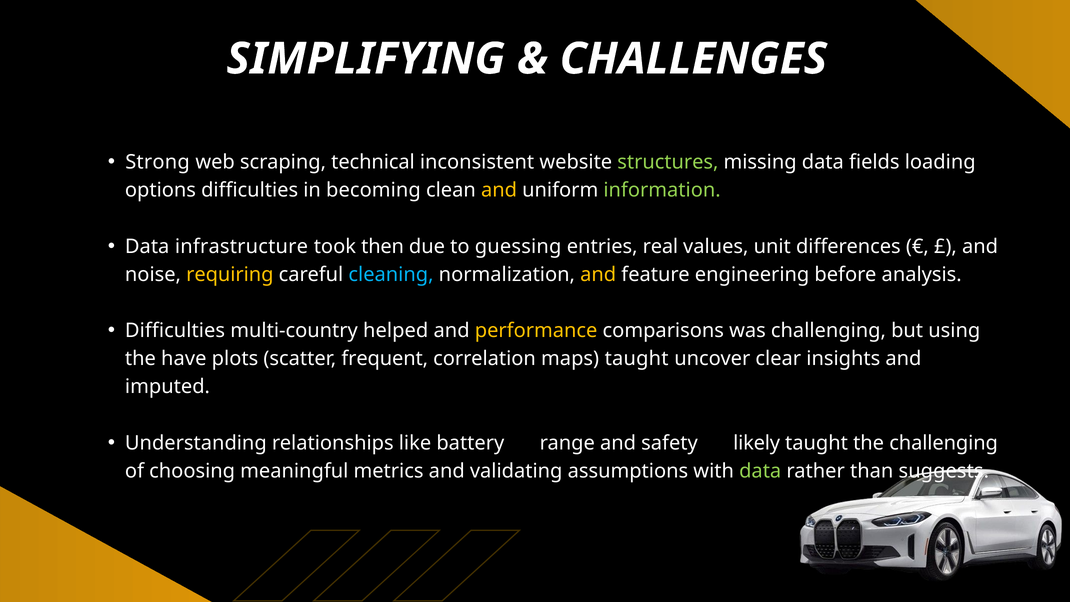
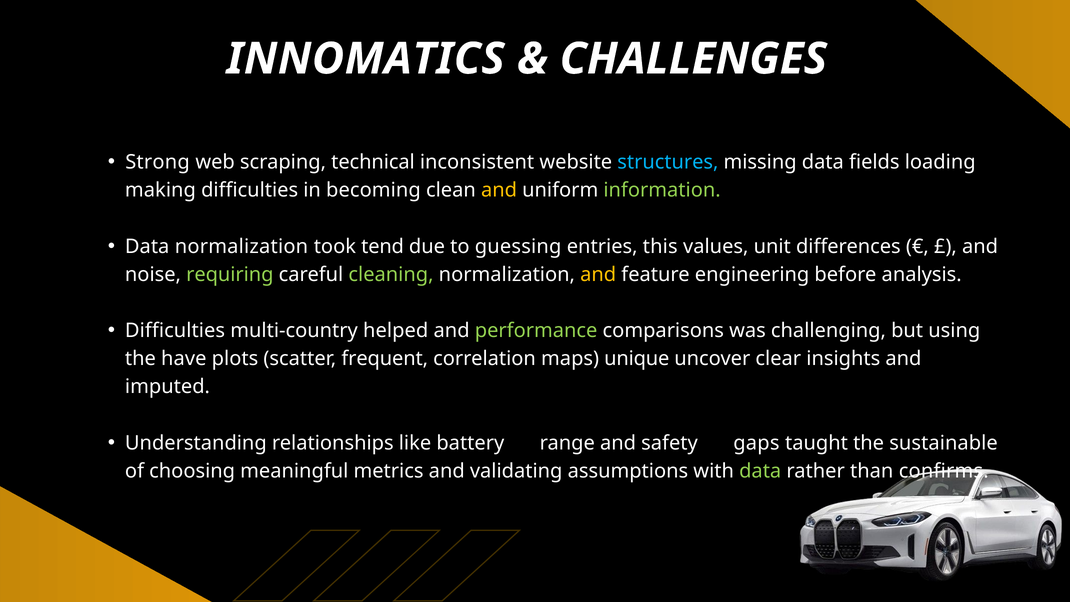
SIMPLIFYING: SIMPLIFYING -> INNOMATICS
structures colour: light green -> light blue
options: options -> making
Data infrastructure: infrastructure -> normalization
then: then -> tend
real: real -> this
requiring colour: yellow -> light green
cleaning colour: light blue -> light green
performance colour: yellow -> light green
maps taught: taught -> unique
likely: likely -> gaps
the challenging: challenging -> sustainable
suggests: suggests -> confirms
